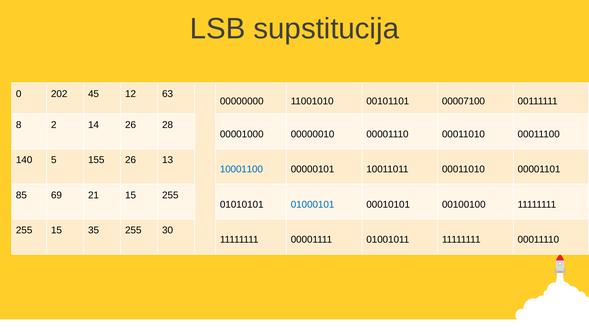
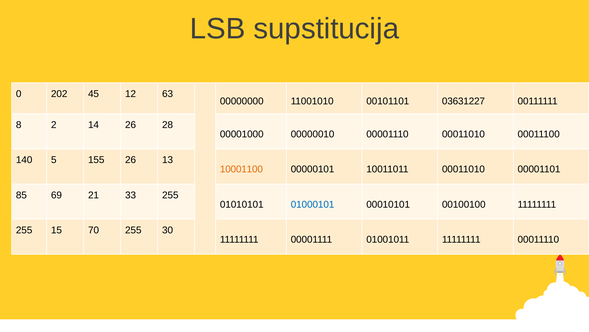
00007100: 00007100 -> 03631227
10001100 colour: blue -> orange
21 15: 15 -> 33
35: 35 -> 70
